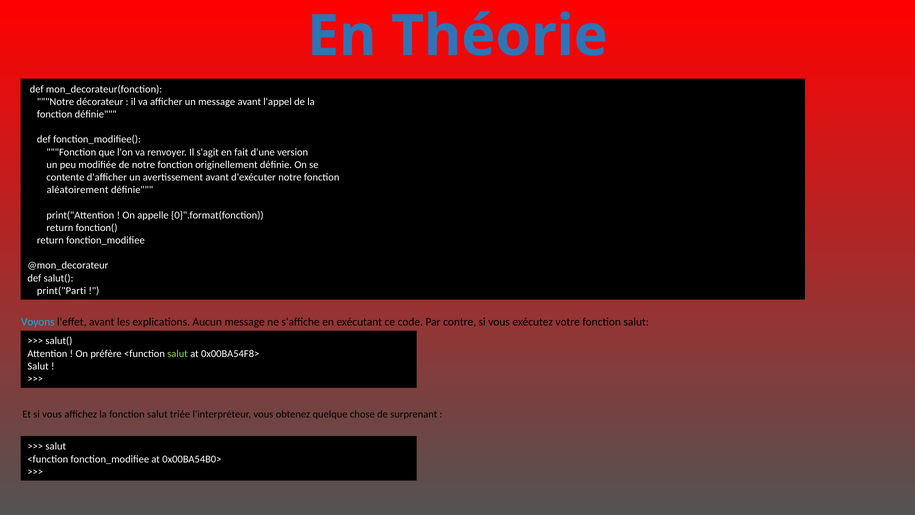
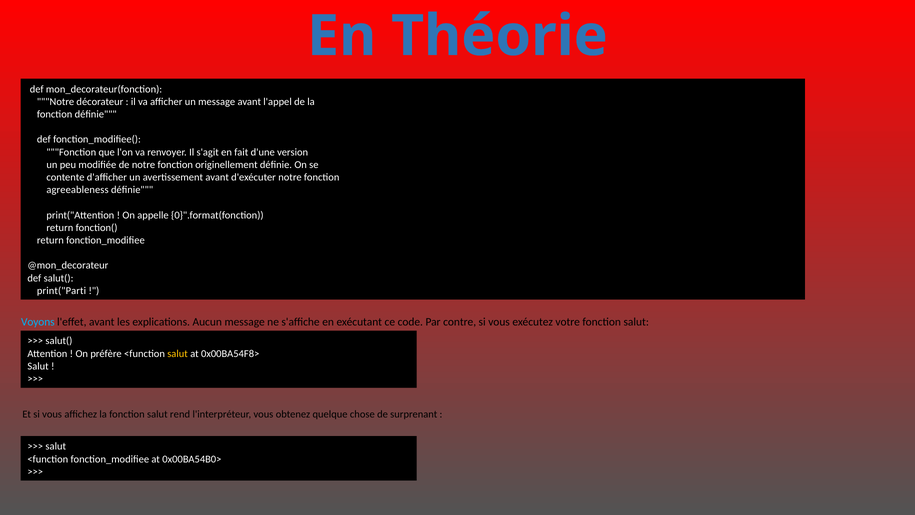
aléatoirement: aléatoirement -> agreeableness
salut at (178, 353) colour: light green -> yellow
triée: triée -> rend
